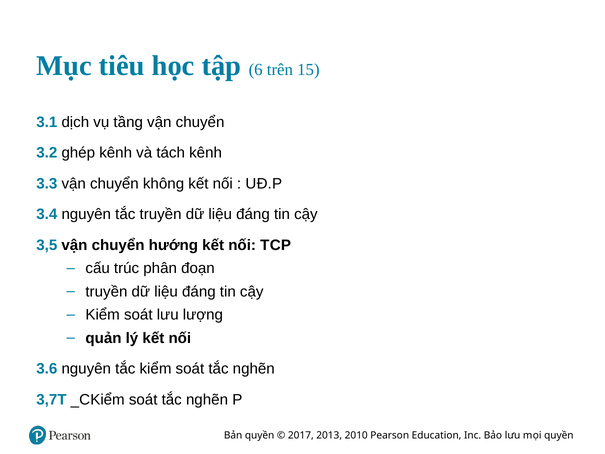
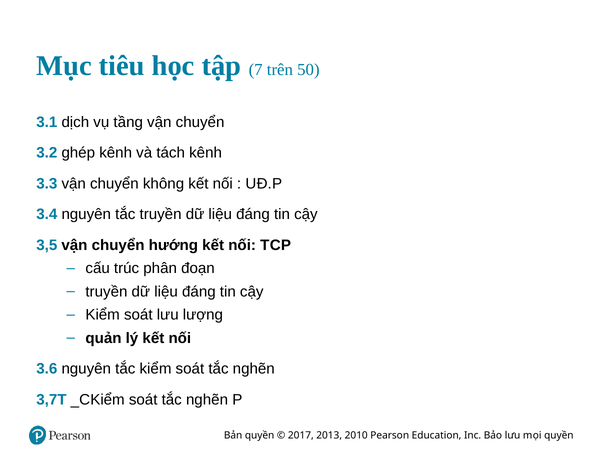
6: 6 -> 7
15: 15 -> 50
